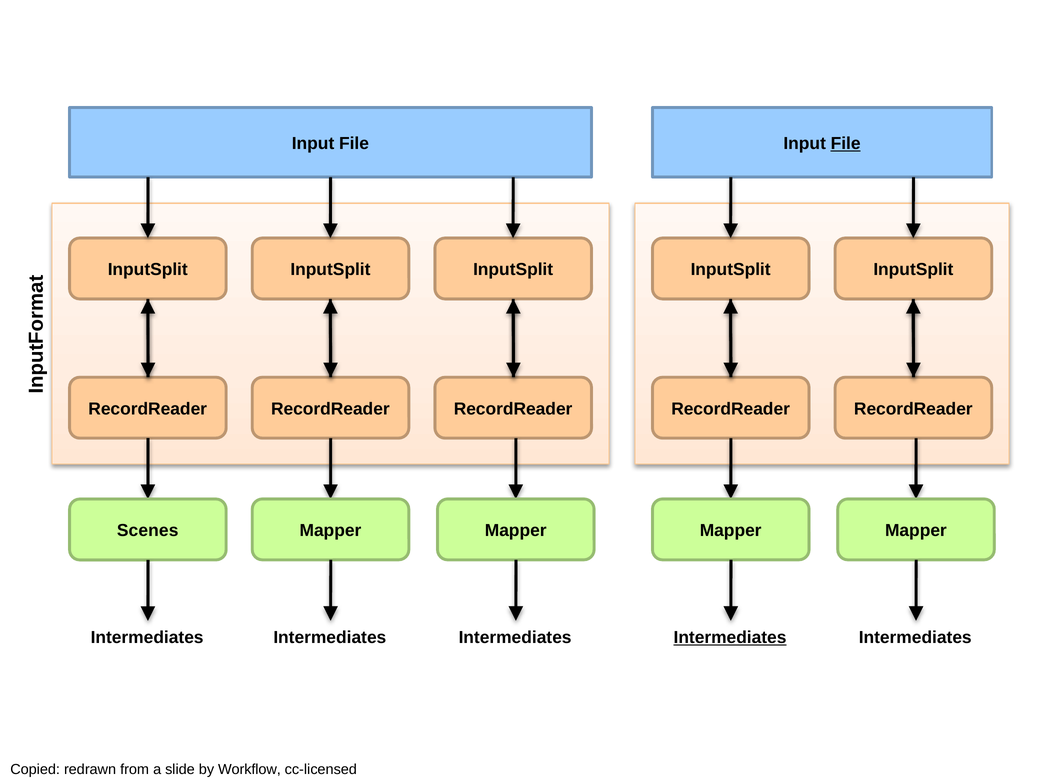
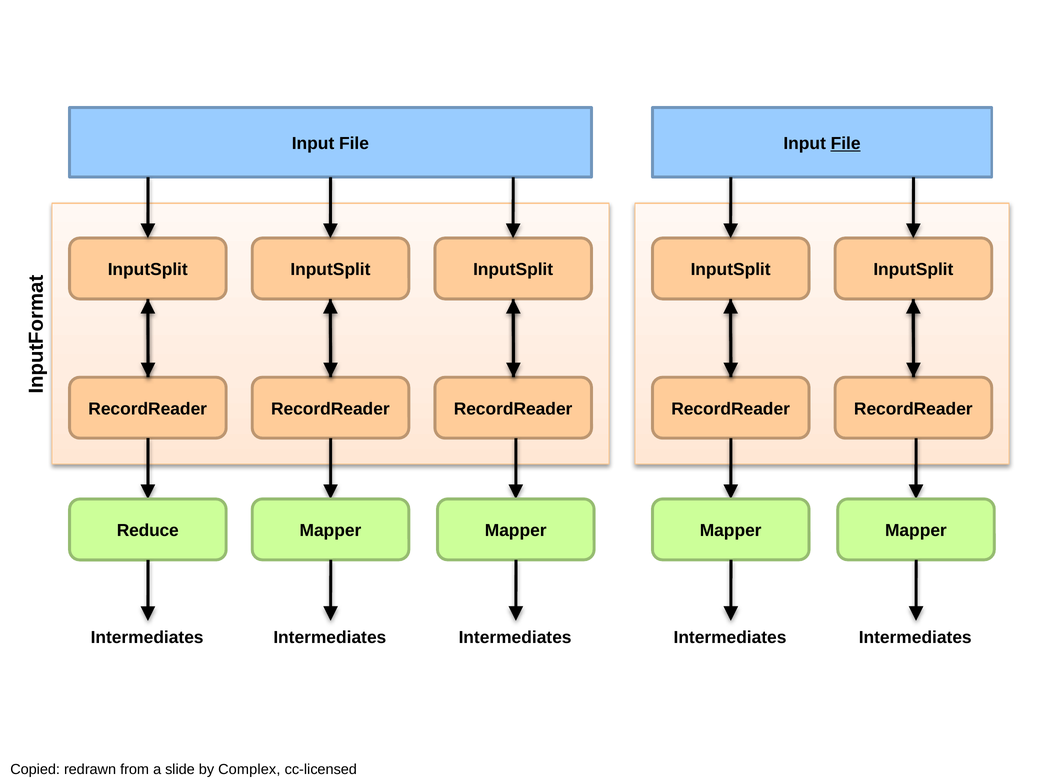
Scenes: Scenes -> Reduce
Intermediates at (730, 638) underline: present -> none
Workflow: Workflow -> Complex
